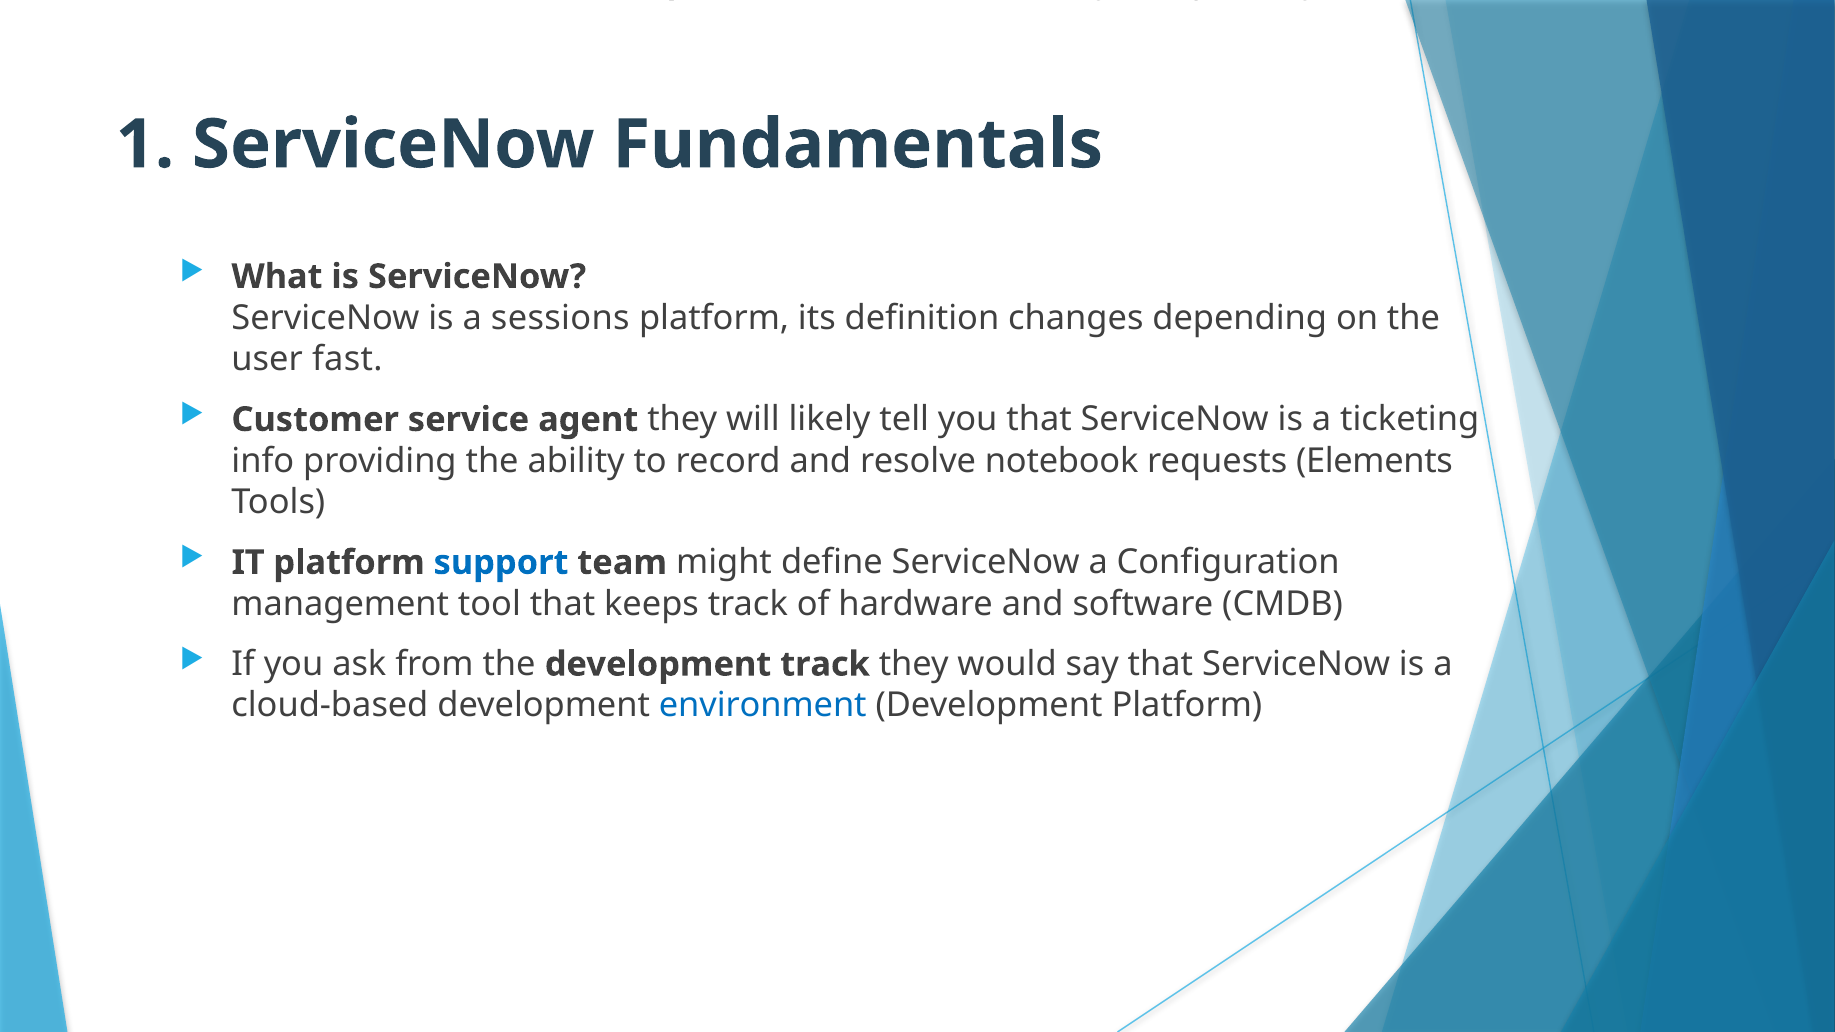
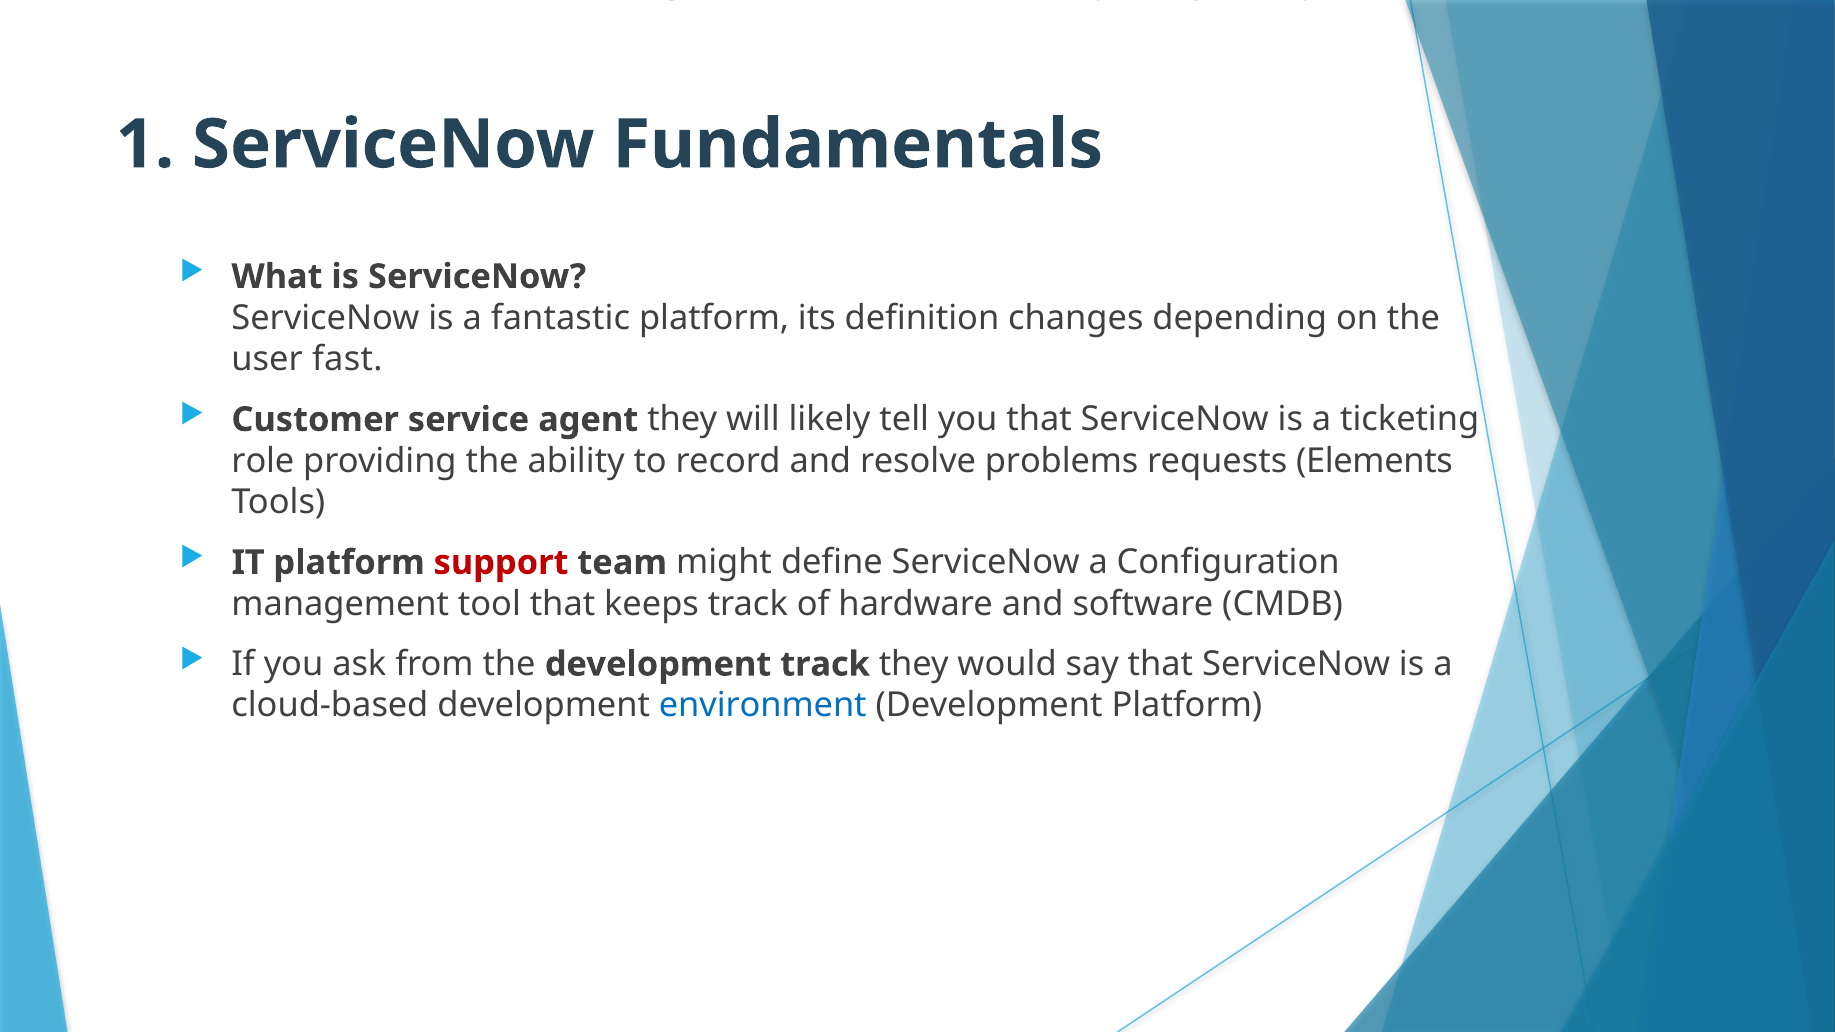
sessions: sessions -> fantastic
info at (263, 461): info -> role
notebook: notebook -> problems
support colour: blue -> red
